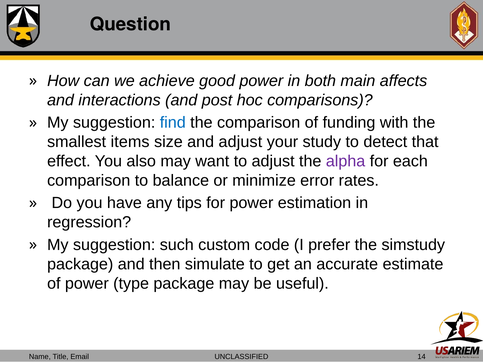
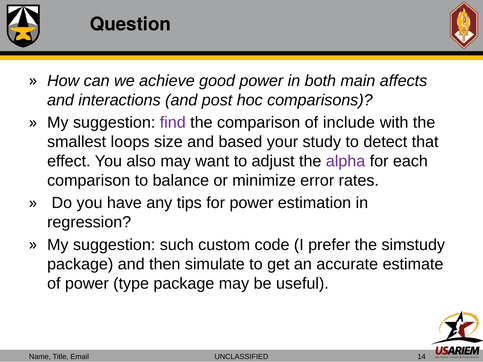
find colour: blue -> purple
funding: funding -> include
items: items -> loops
and adjust: adjust -> based
